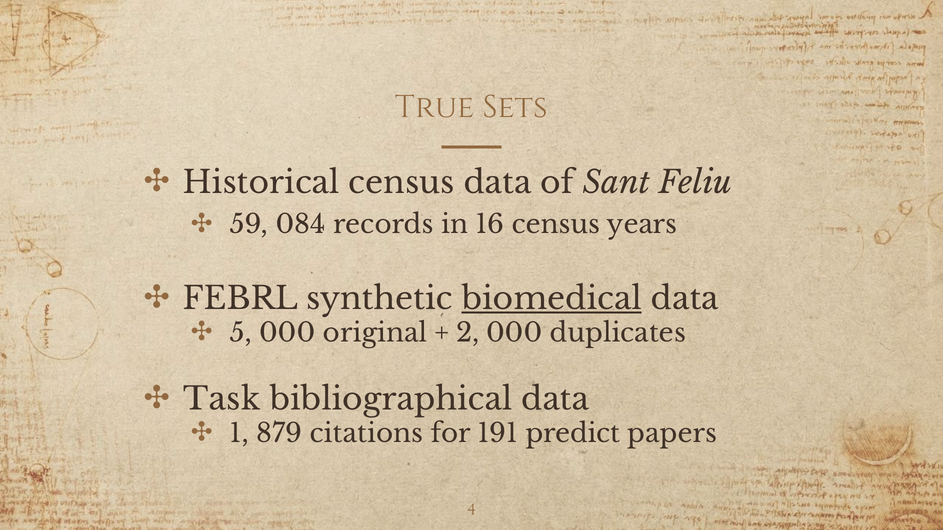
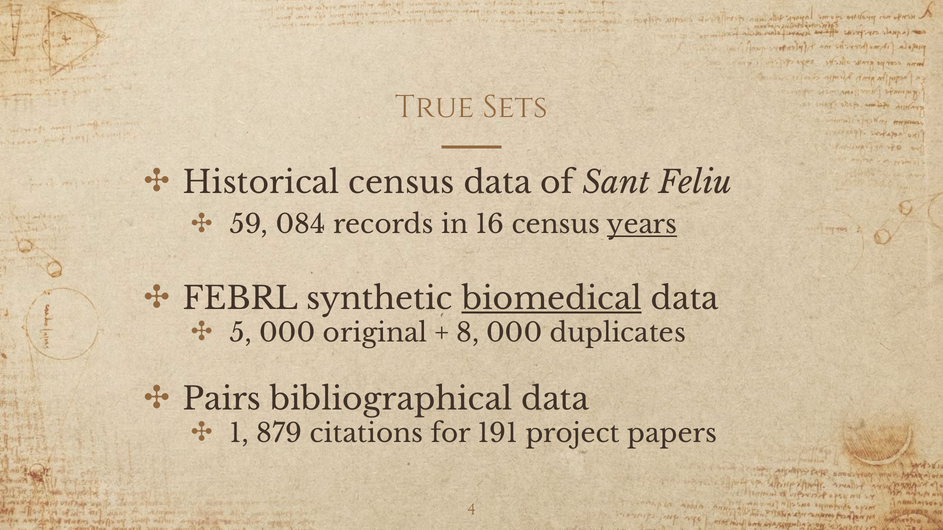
years underline: none -> present
2: 2 -> 8
Task: Task -> Pairs
predict: predict -> project
